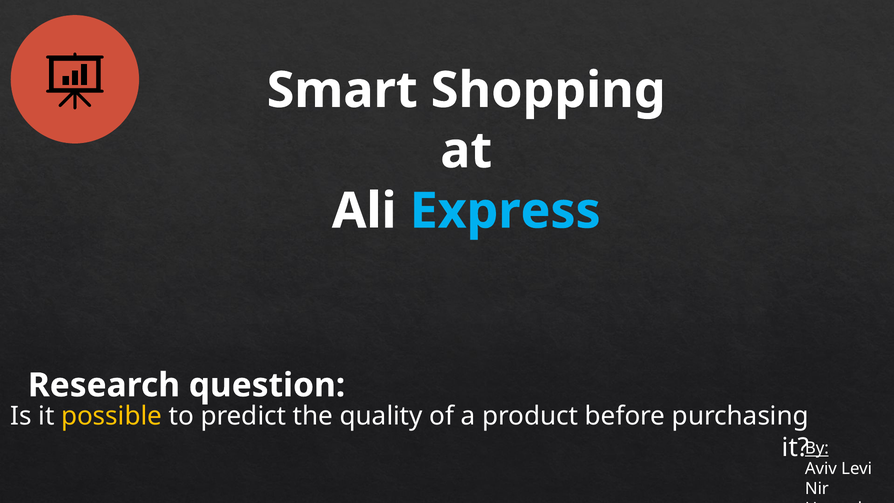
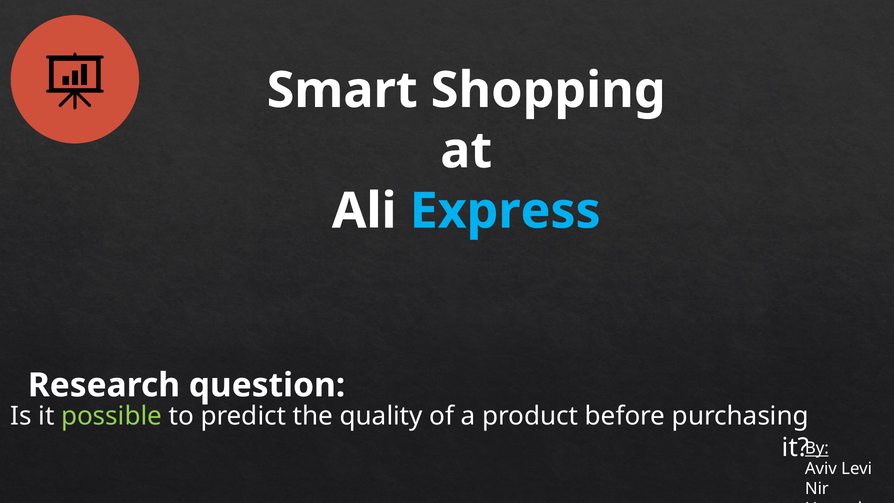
possible colour: yellow -> light green
